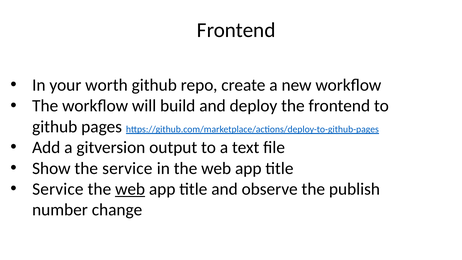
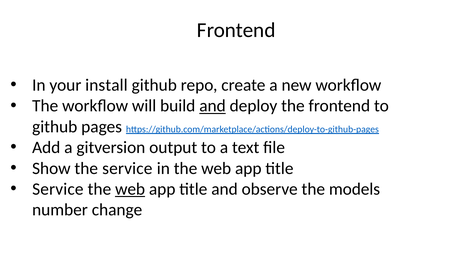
worth: worth -> install
and at (213, 106) underline: none -> present
publish: publish -> models
